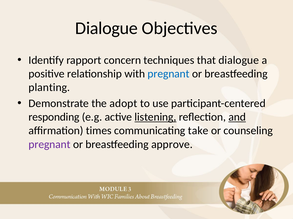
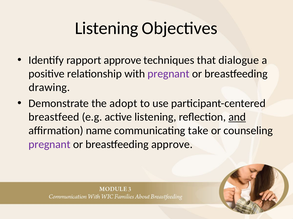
Dialogue at (107, 28): Dialogue -> Listening
rapport concern: concern -> approve
pregnant at (169, 74) colour: blue -> purple
planting: planting -> drawing
responding: responding -> breastfeed
listening at (155, 117) underline: present -> none
times: times -> name
